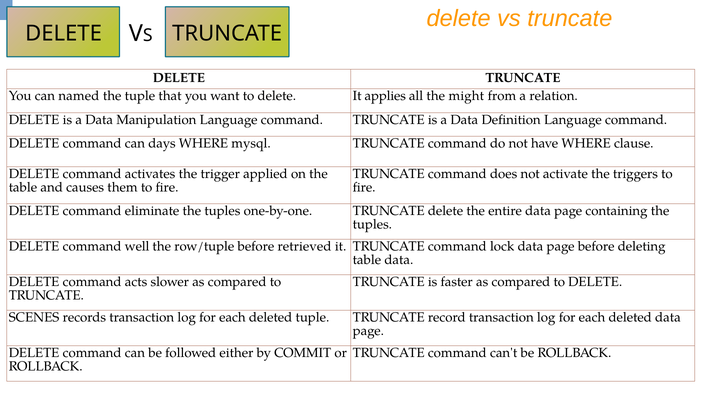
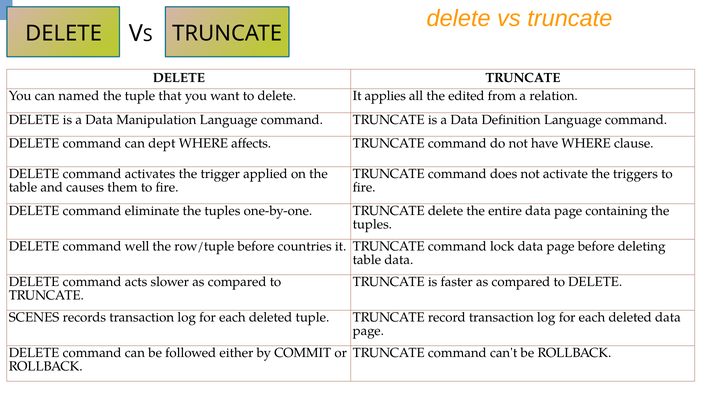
might: might -> edited
days: days -> dept
mysql: mysql -> affects
retrieved: retrieved -> countries
